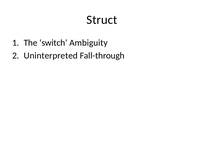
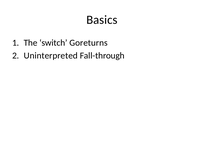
Struct: Struct -> Basics
Ambiguity: Ambiguity -> Goreturns
